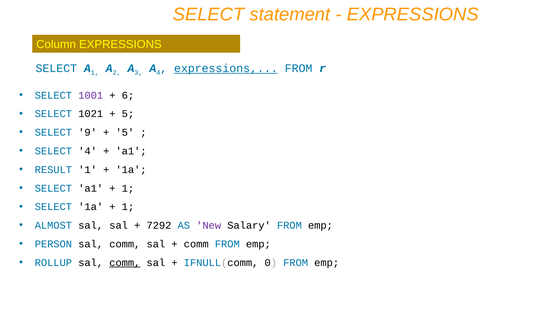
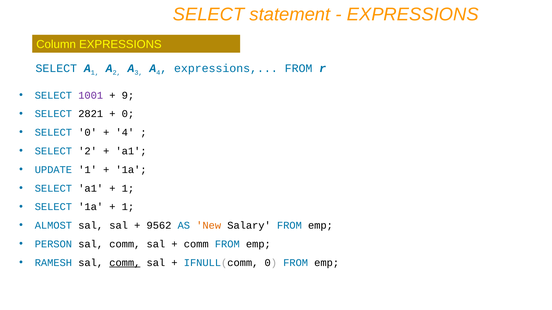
expressions at (226, 68) underline: present -> none
6: 6 -> 9
1021: 1021 -> 2821
5 at (128, 114): 5 -> 0
SELECT 9: 9 -> 0
5 at (125, 133): 5 -> 4
SELECT 4: 4 -> 2
RESULT: RESULT -> UPDATE
7292: 7292 -> 9562
New colour: purple -> orange
ROLLUP: ROLLUP -> RAMESH
